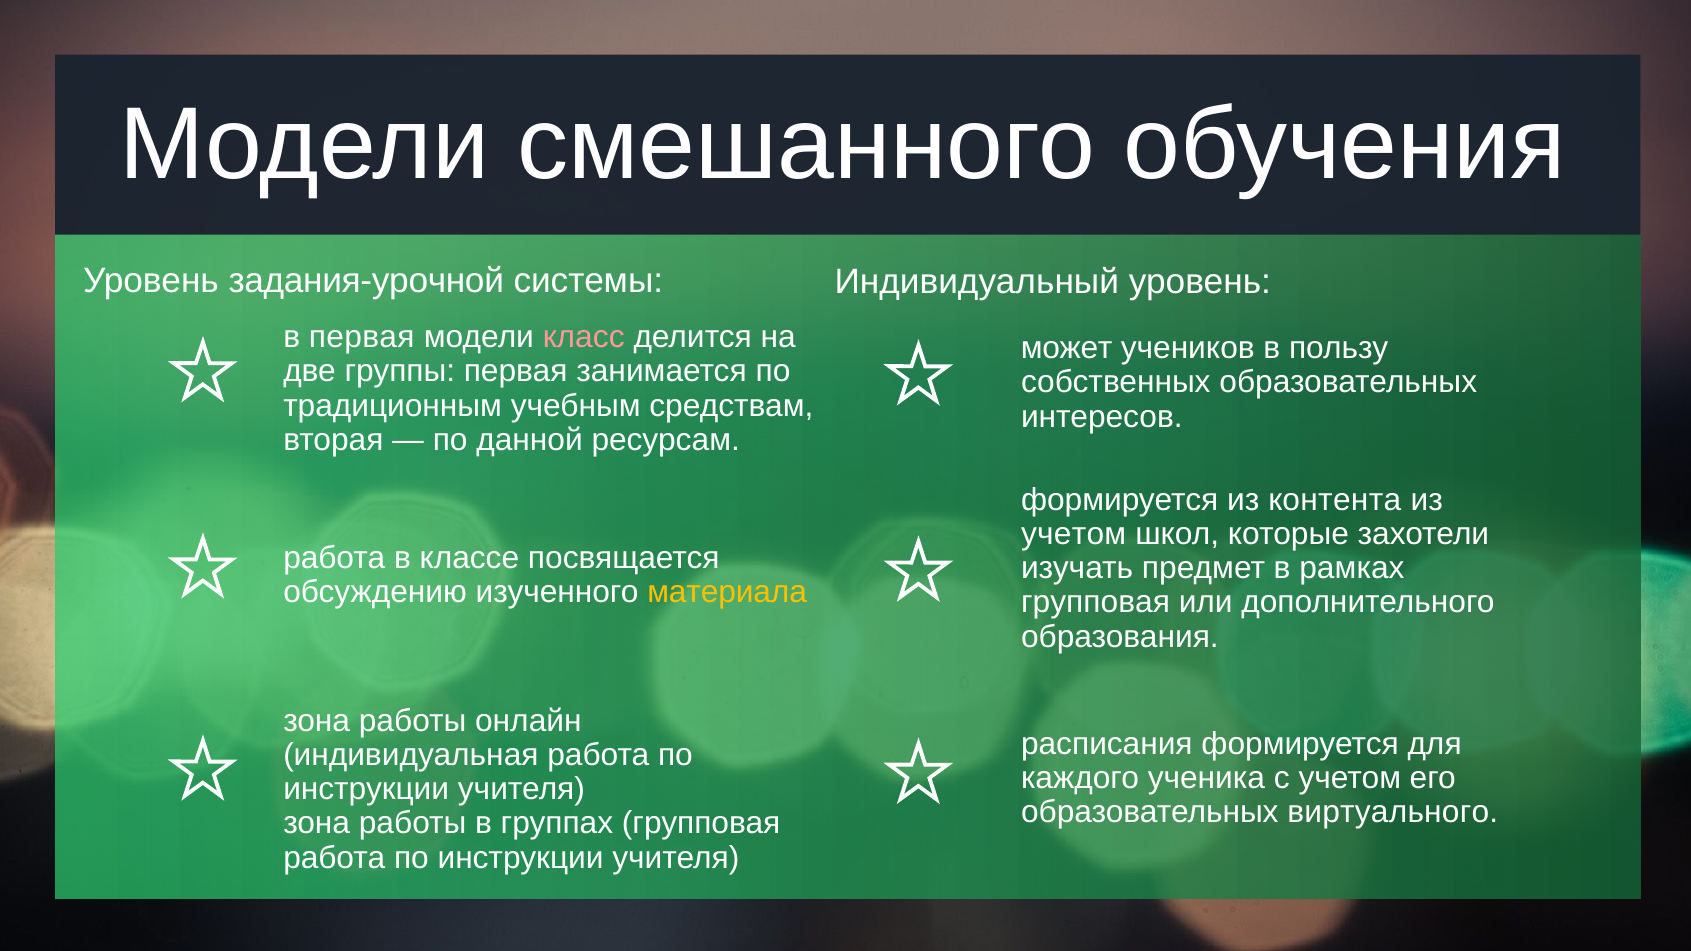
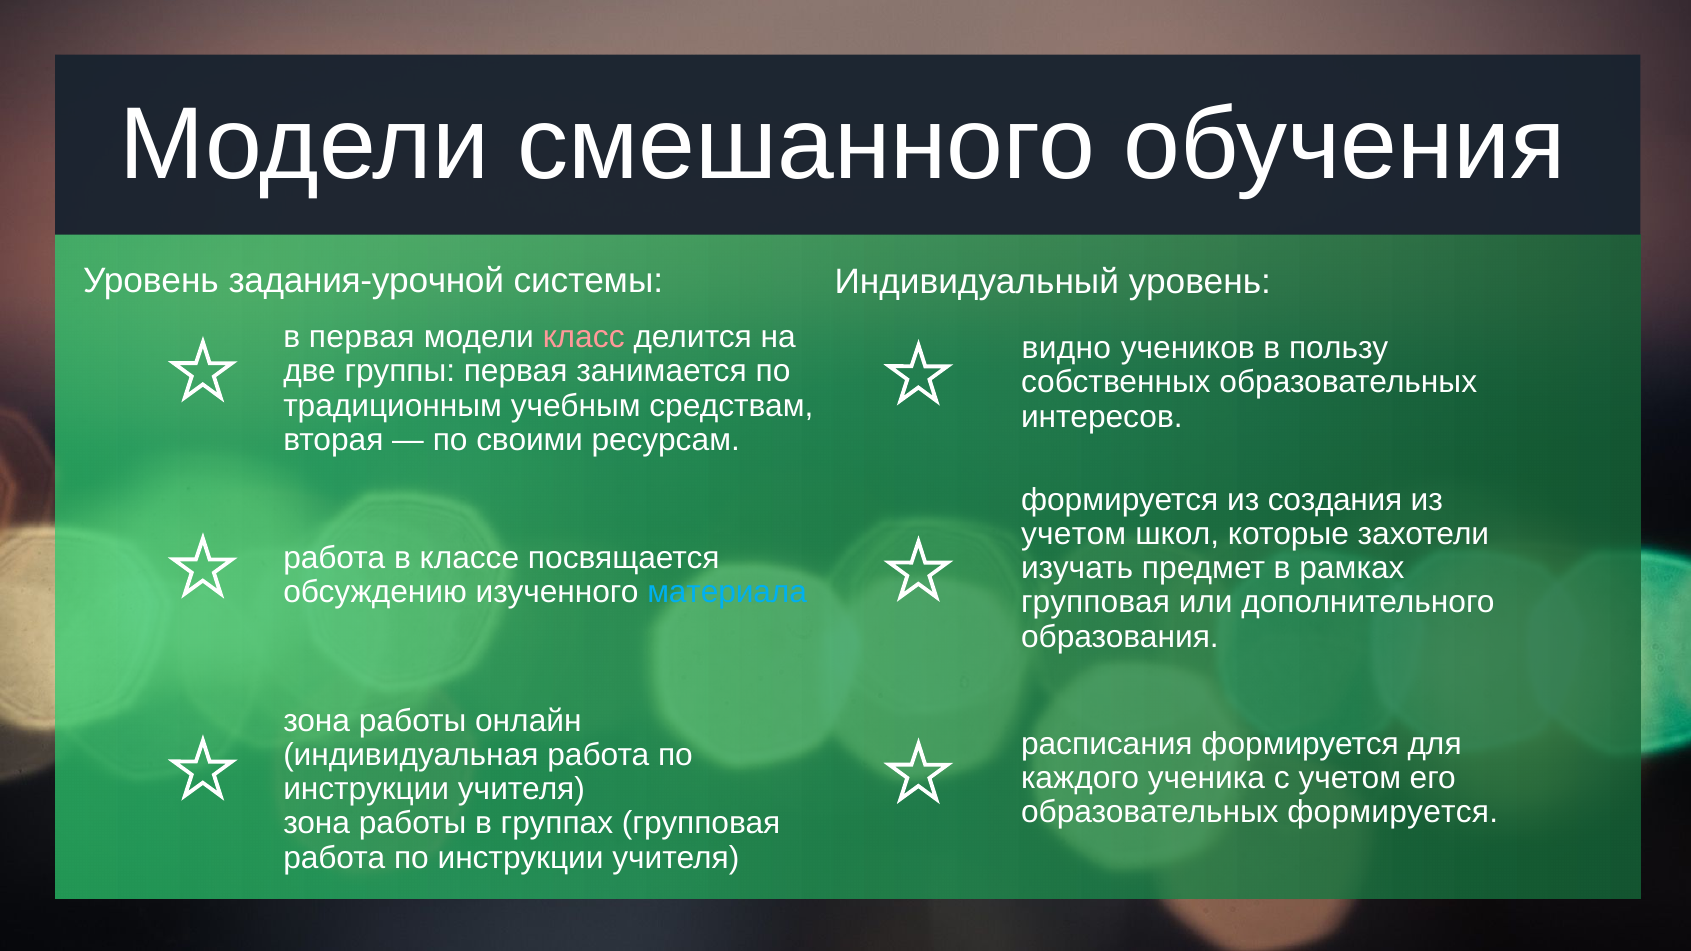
может: может -> видно
данной: данной -> своими
контента: контента -> создания
материала colour: yellow -> light blue
образовательных виртуального: виртуального -> формируется
